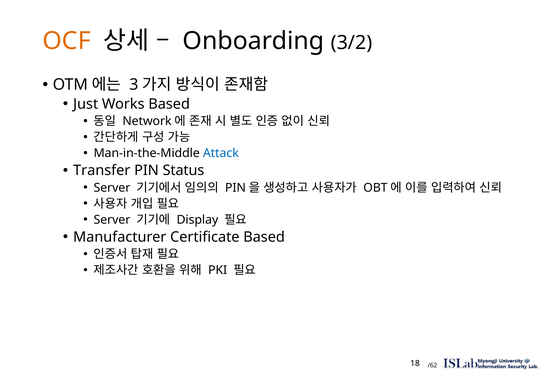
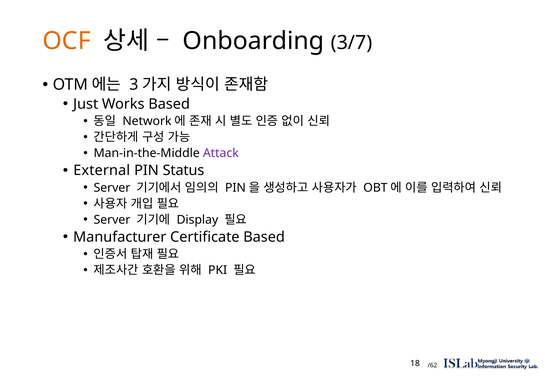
3/2: 3/2 -> 3/7
Attack colour: blue -> purple
Transfer: Transfer -> External
